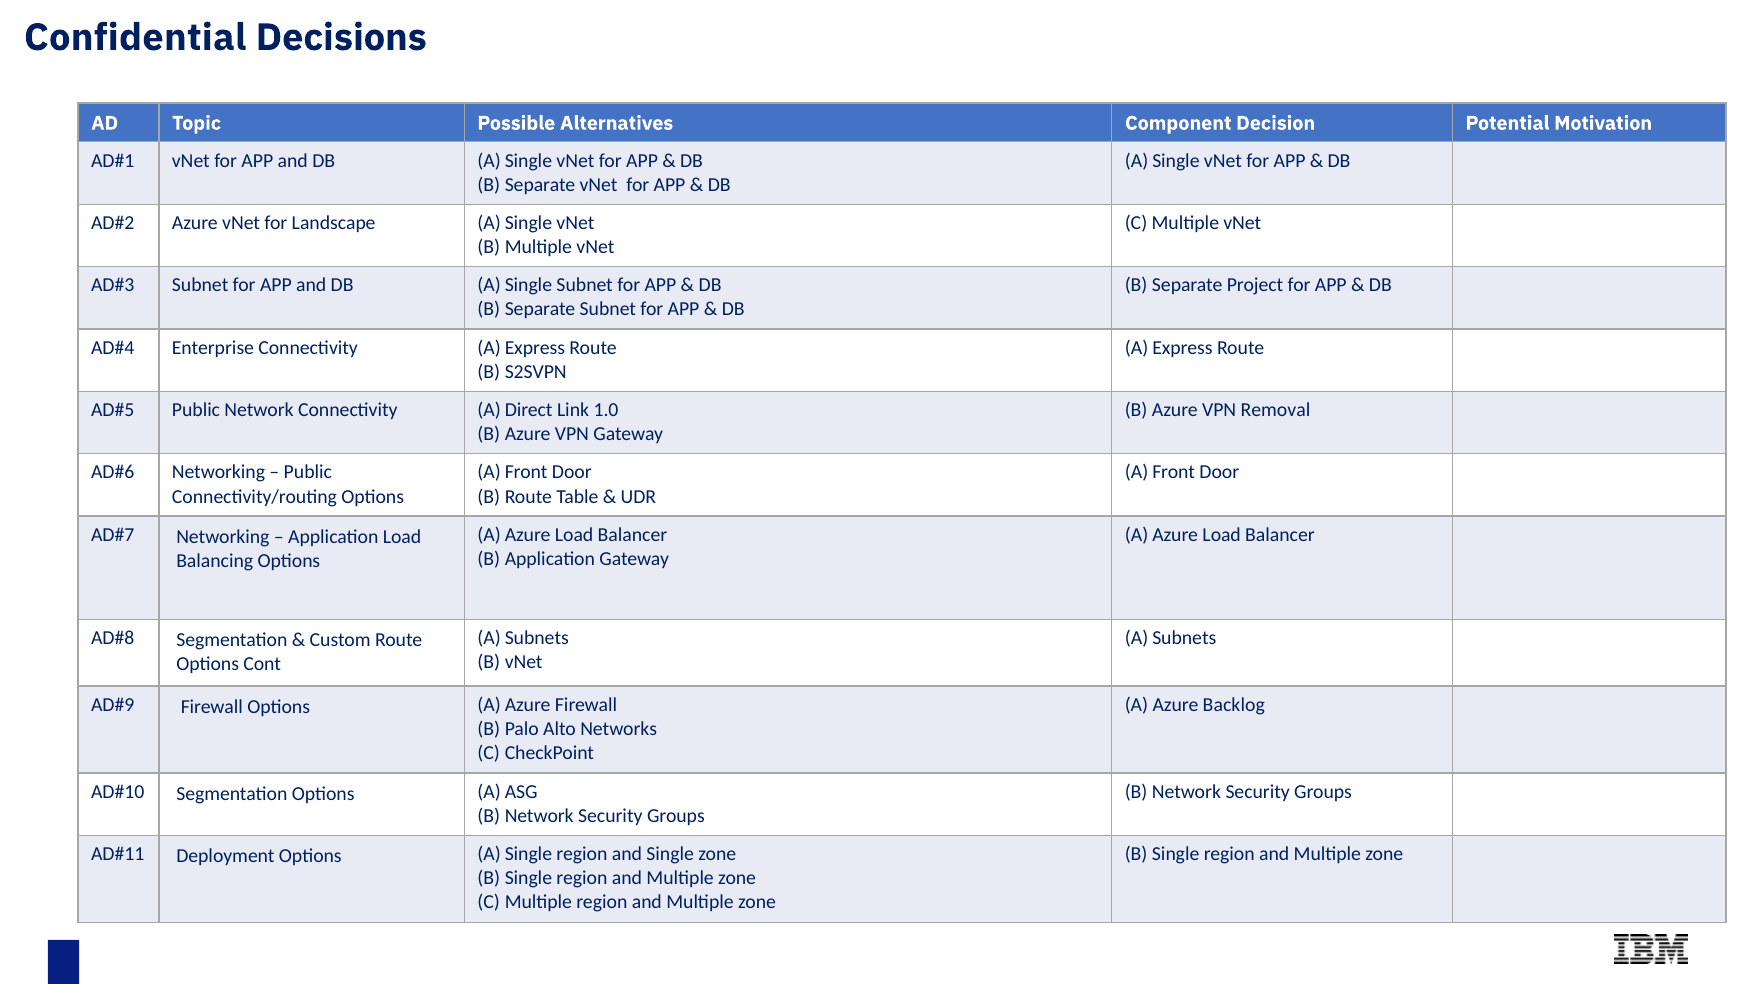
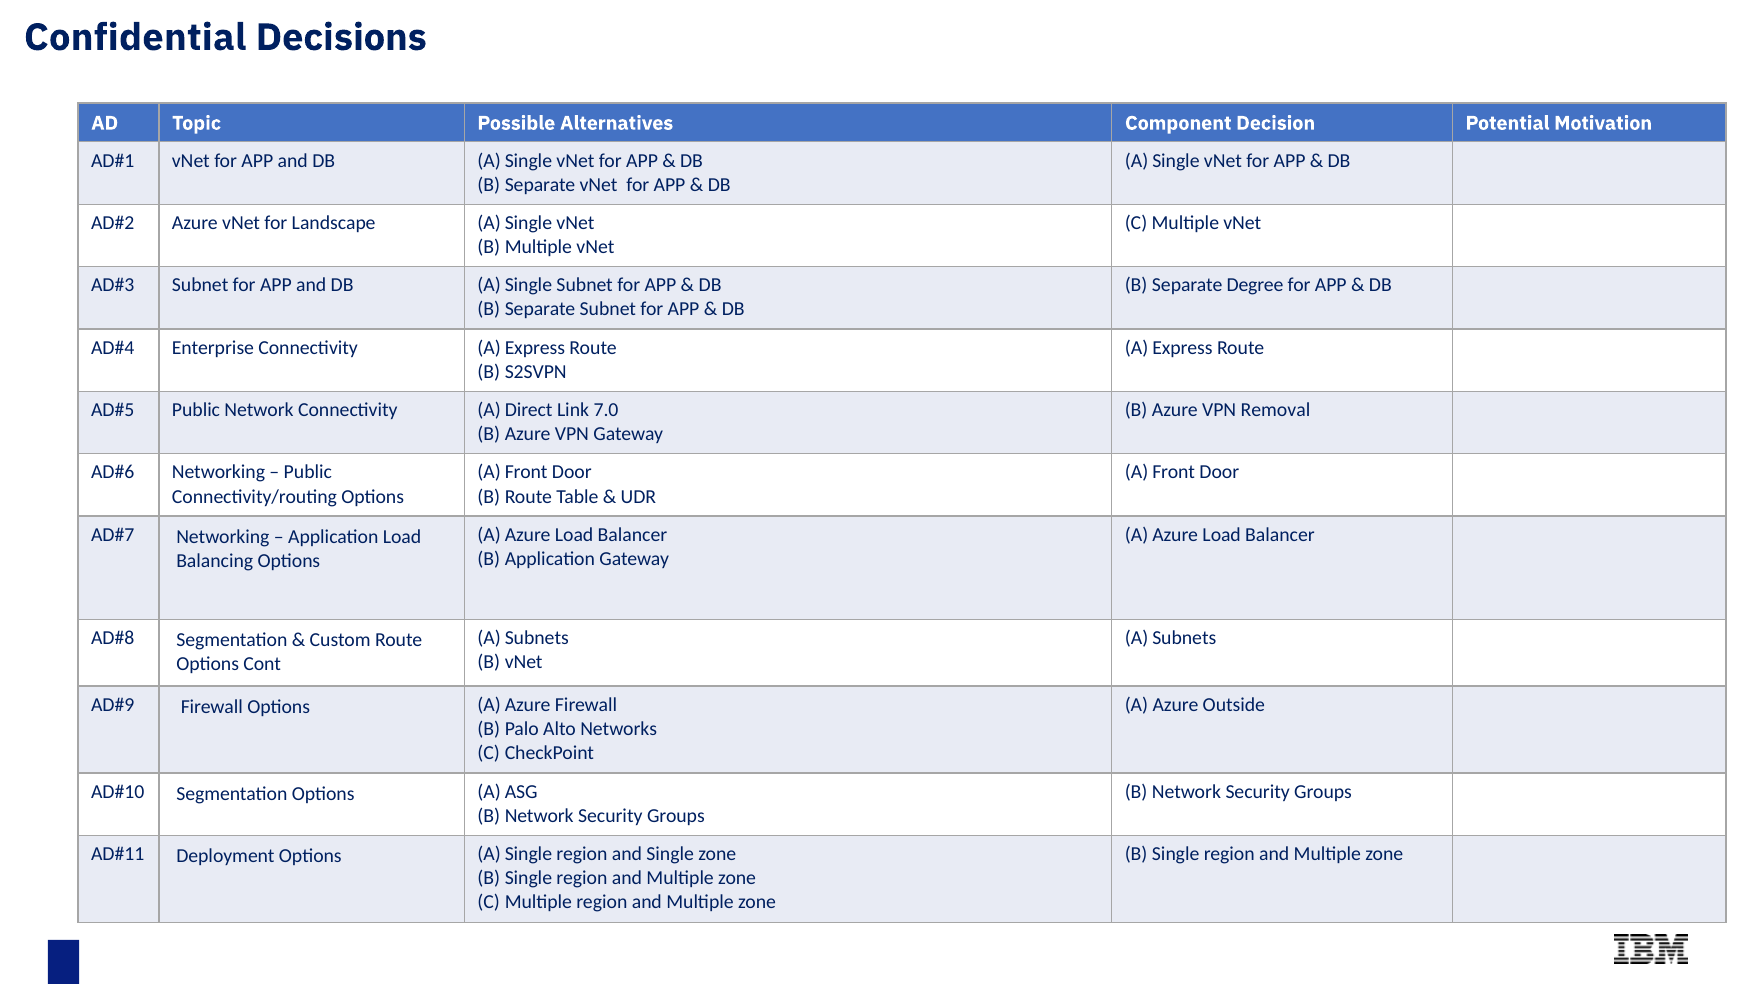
Project: Project -> Degree
1.0: 1.0 -> 7.0
Backlog: Backlog -> Outside
